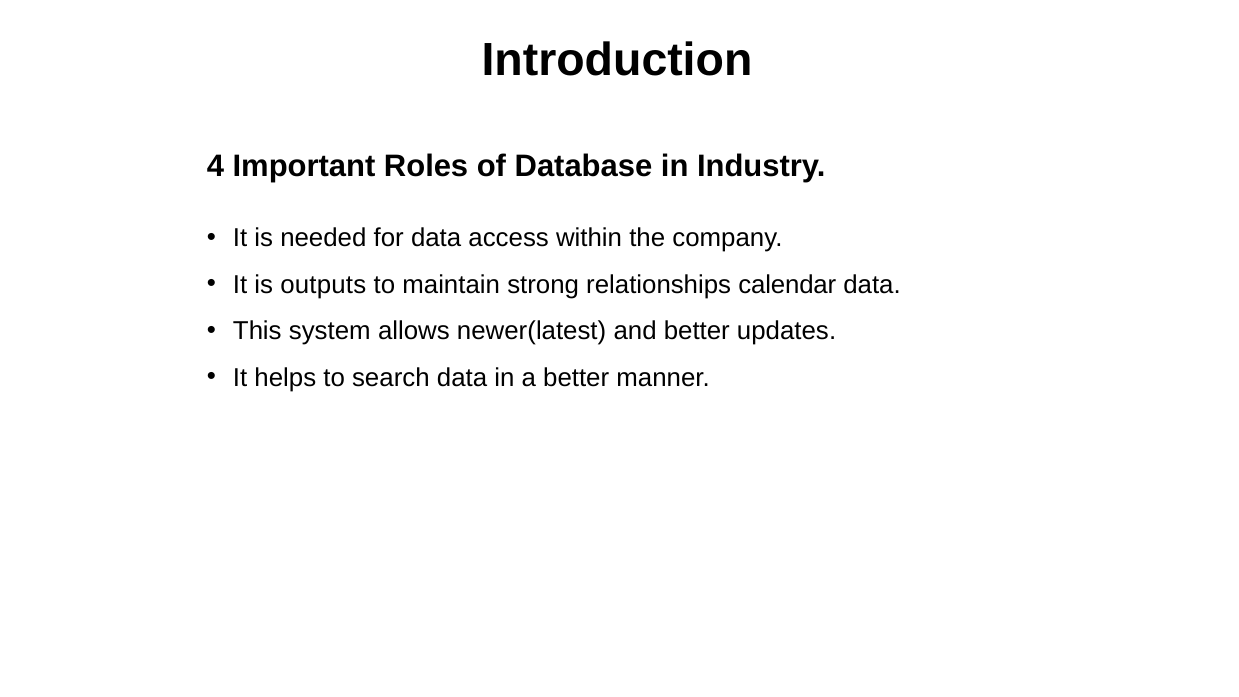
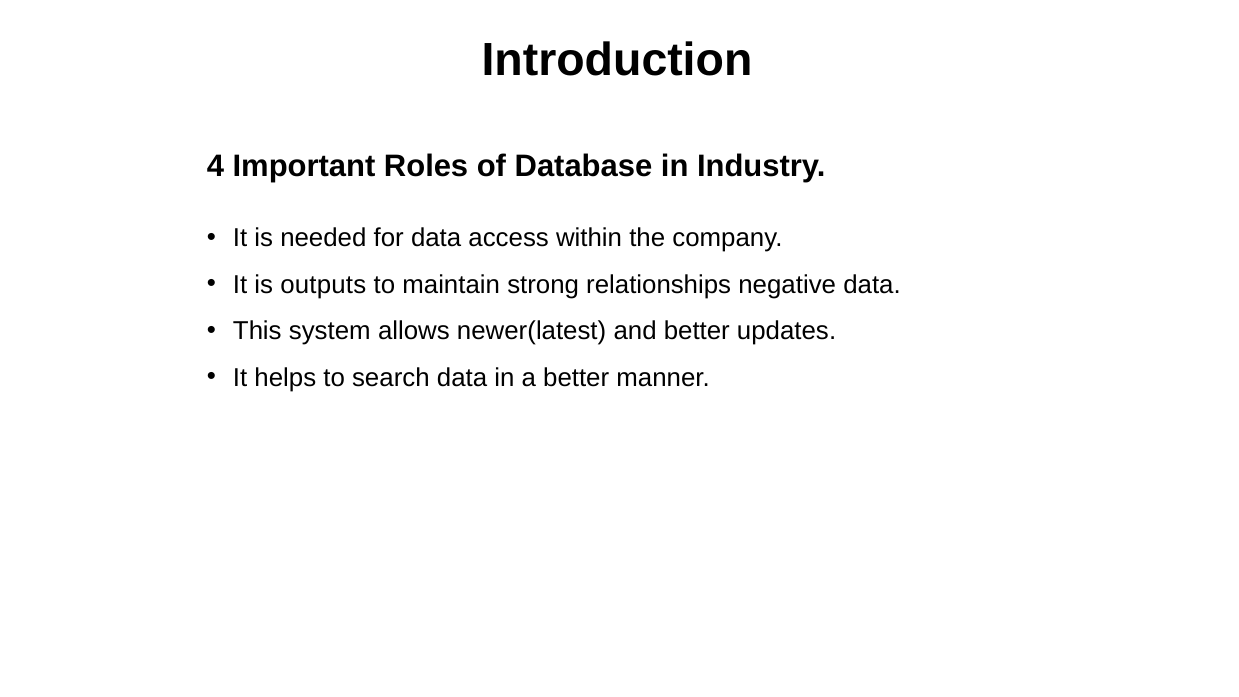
calendar: calendar -> negative
